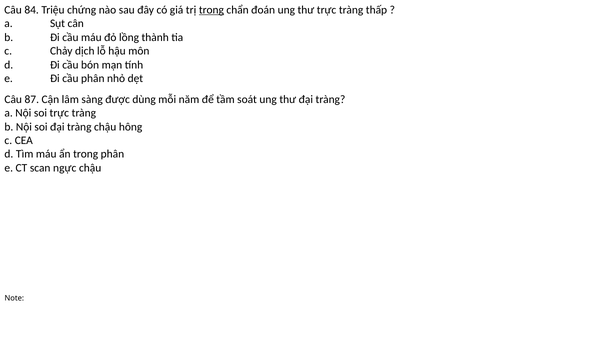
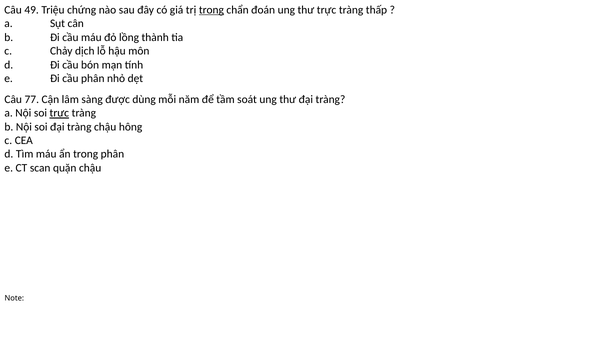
84: 84 -> 49
87: 87 -> 77
trực at (59, 113) underline: none -> present
ngực: ngực -> quặn
